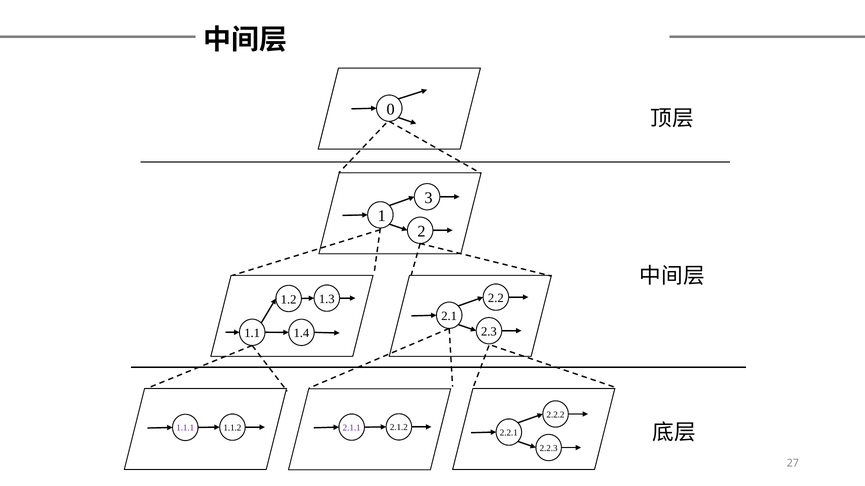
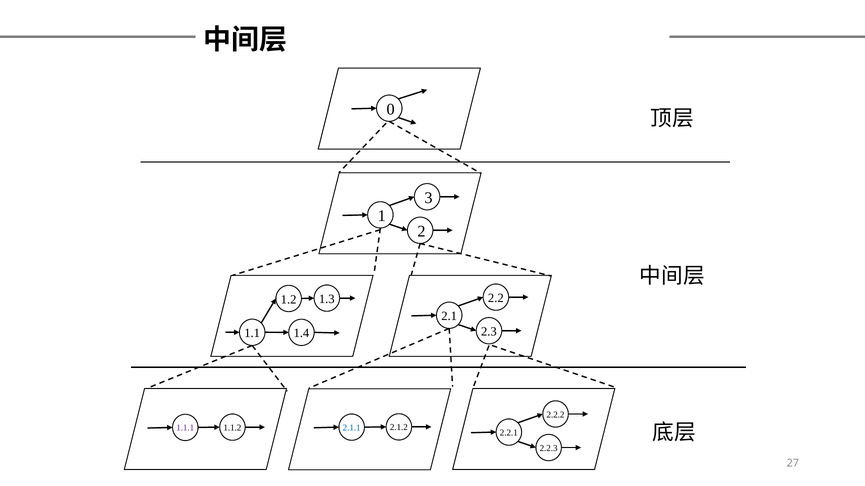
2.1.1 colour: purple -> blue
